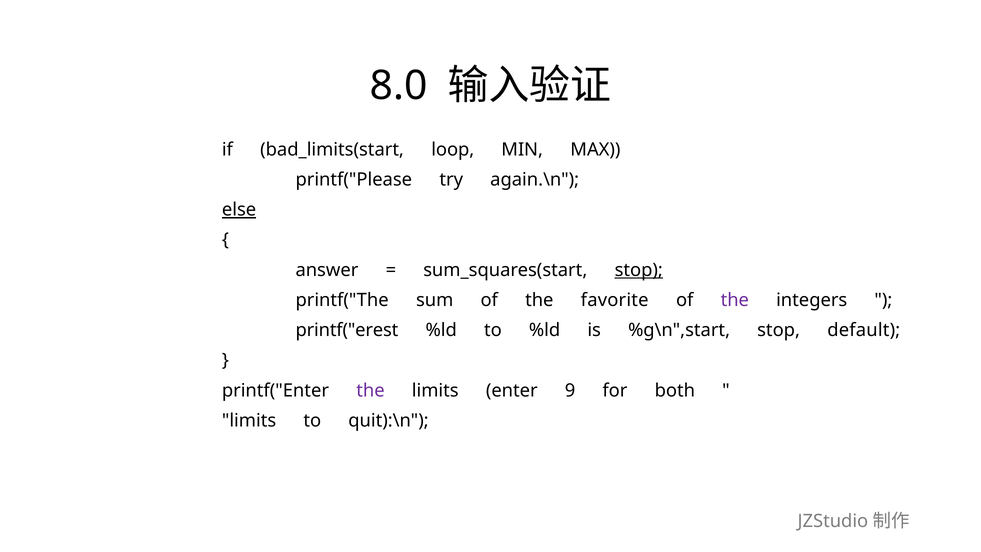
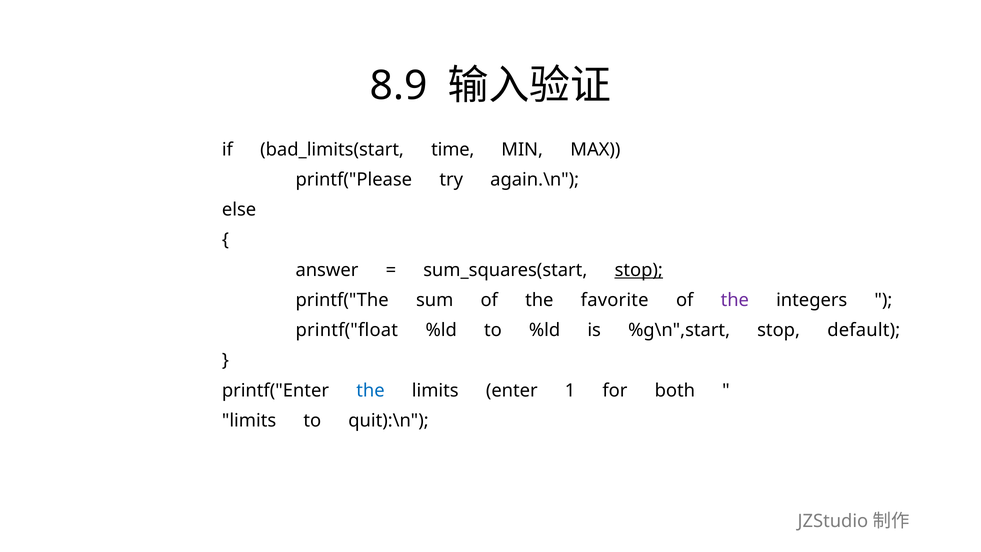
8.0: 8.0 -> 8.9
loop: loop -> time
else underline: present -> none
printf("erest: printf("erest -> printf("float
the at (370, 390) colour: purple -> blue
9: 9 -> 1
